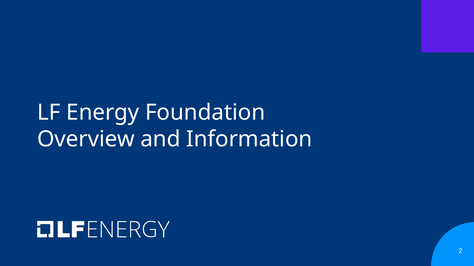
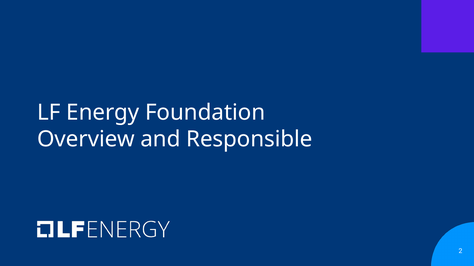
Information: Information -> Responsible
